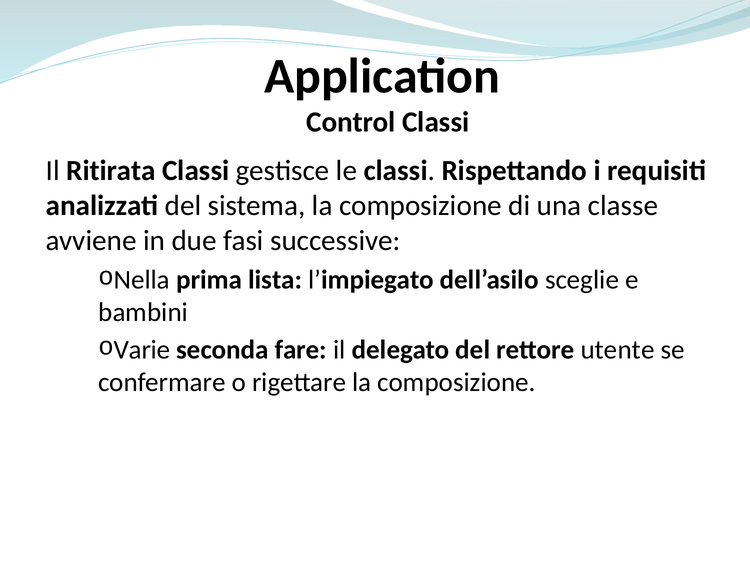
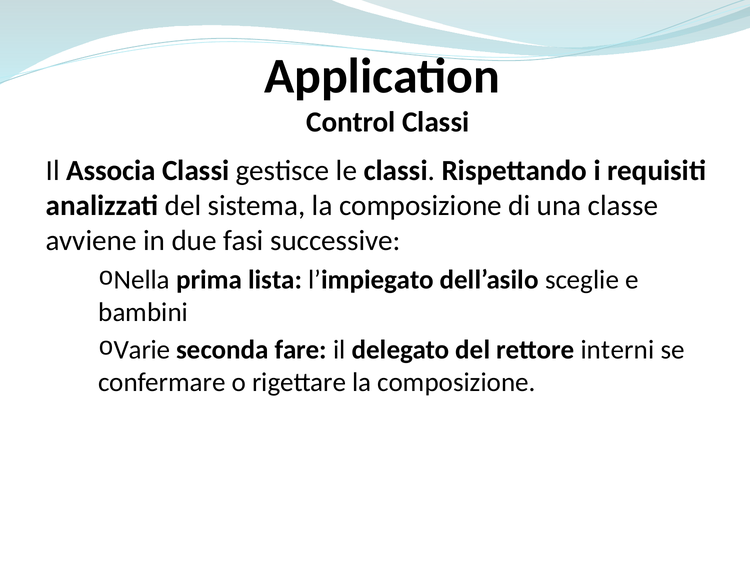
Ritirata: Ritirata -> Associa
utente: utente -> interni
